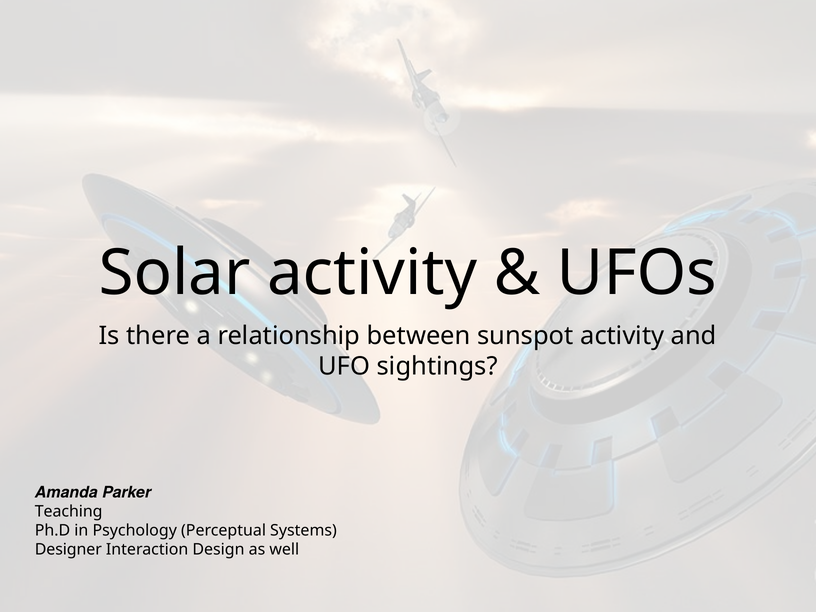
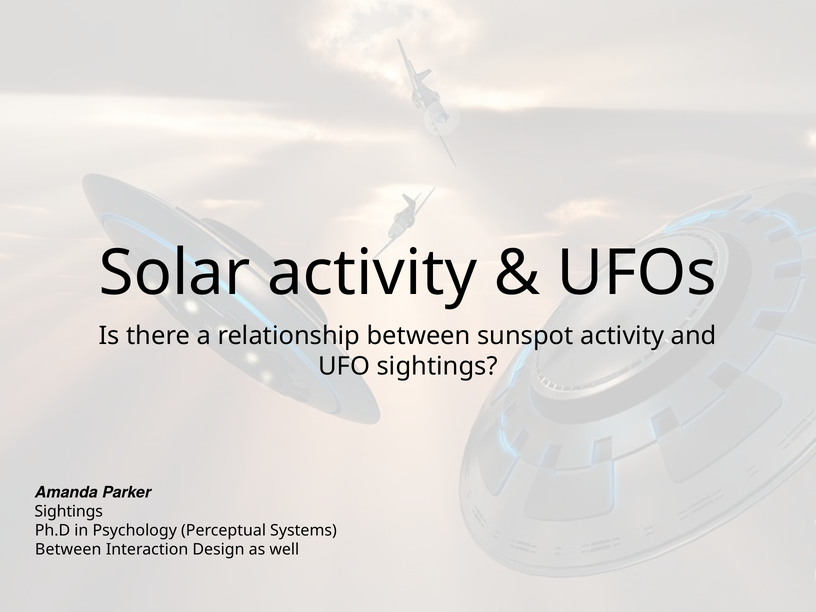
Teaching at (69, 511): Teaching -> Sightings
Designer at (68, 550): Designer -> Between
